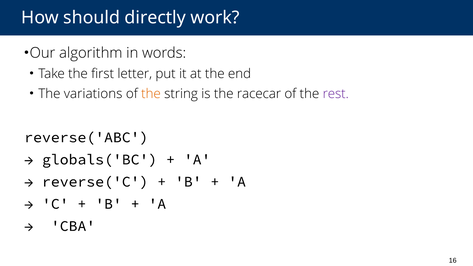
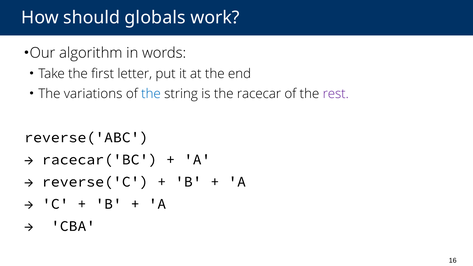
directly: directly -> globals
the at (151, 94) colour: orange -> blue
globals('BC: globals('BC -> racecar('BC
